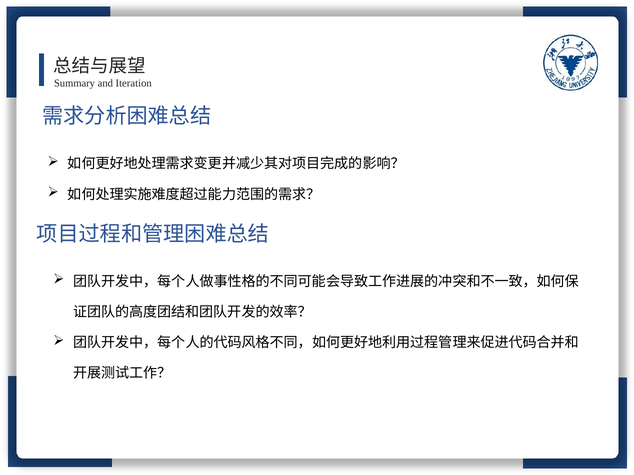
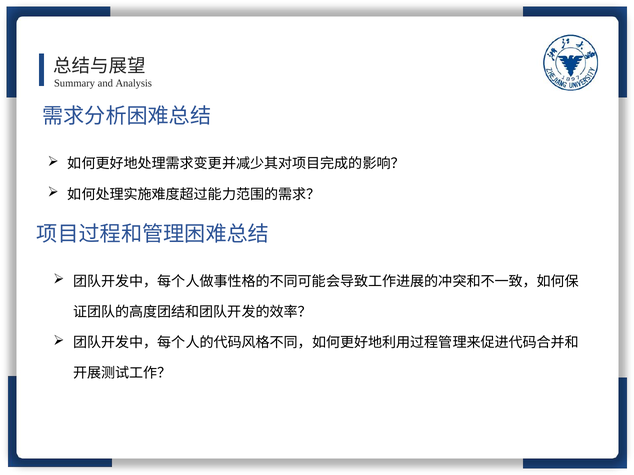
Iteration: Iteration -> Analysis
